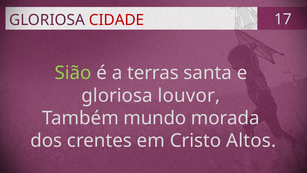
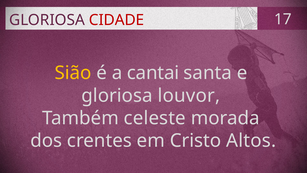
Sião colour: light green -> yellow
terras: terras -> cantai
mundo: mundo -> celeste
